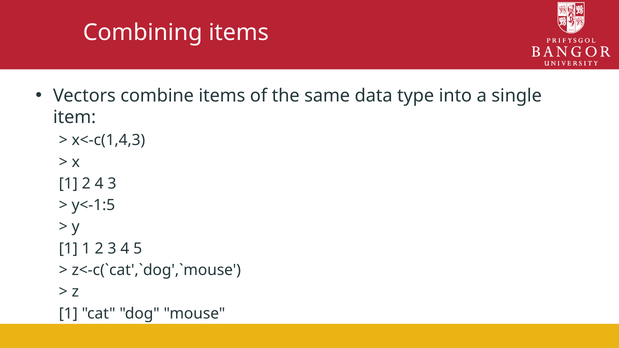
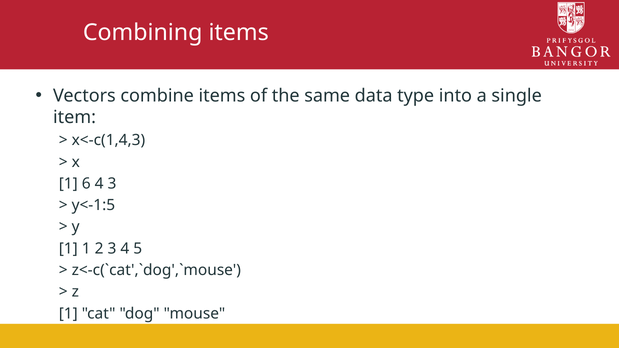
2 at (86, 184): 2 -> 6
